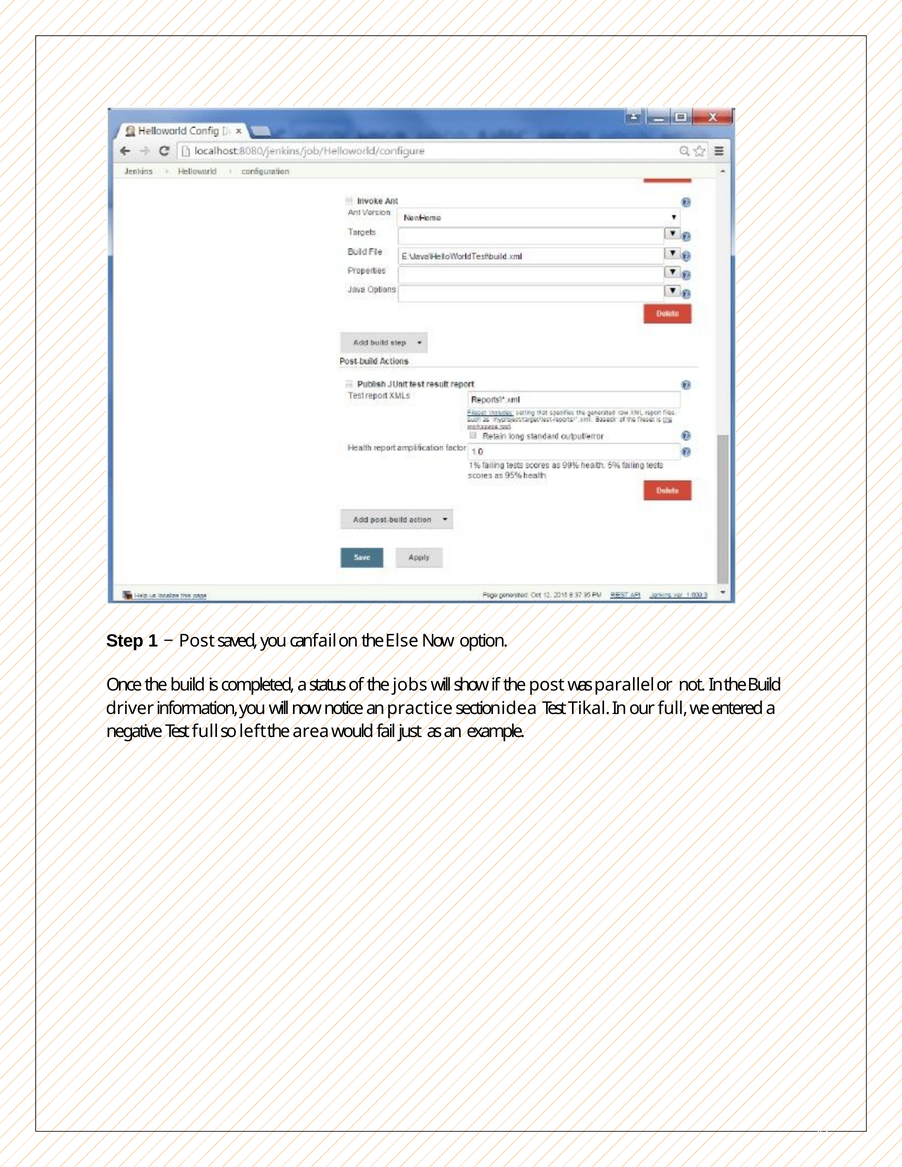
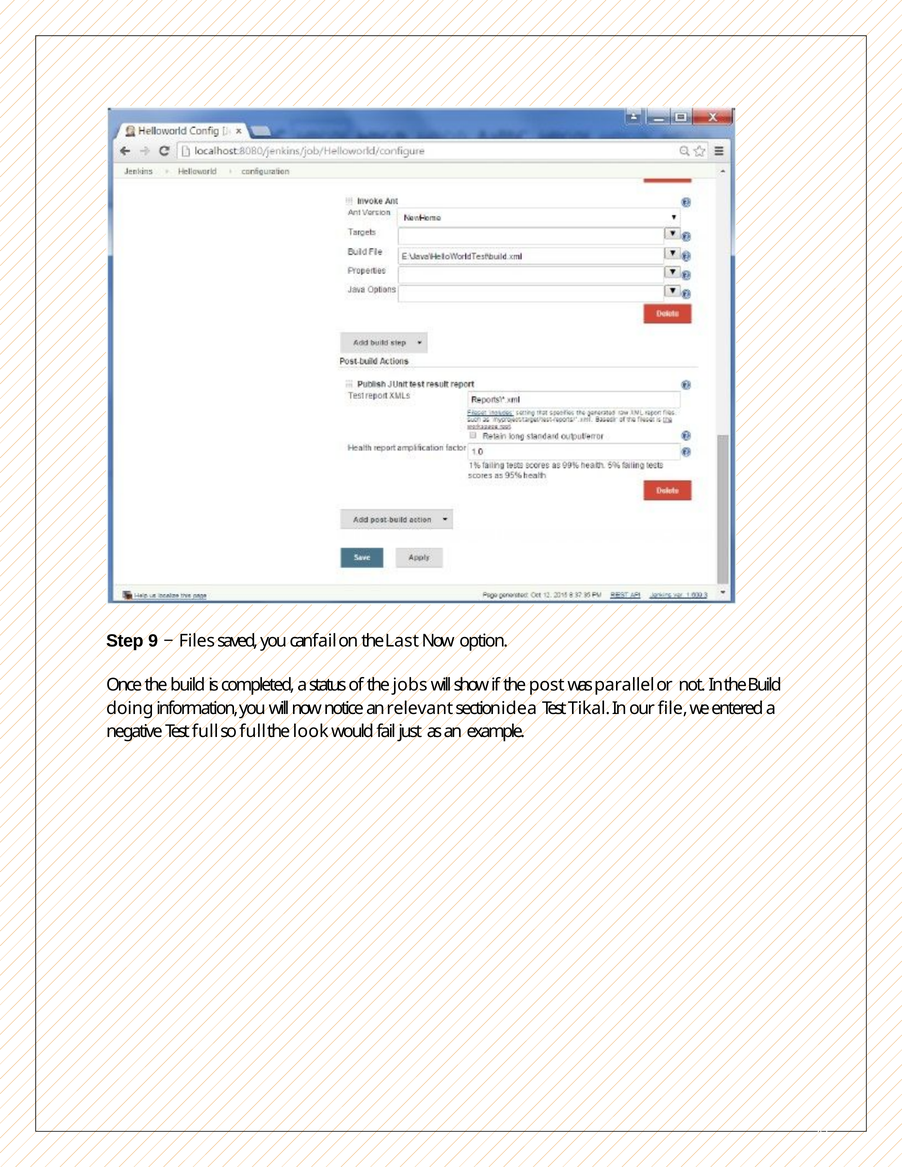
1: 1 -> 9
Post at (197, 641): Post -> Files
Else: Else -> Last
driver: driver -> doing
practice: practice -> relevant
our full: full -> file
so left: left -> full
area: area -> look
